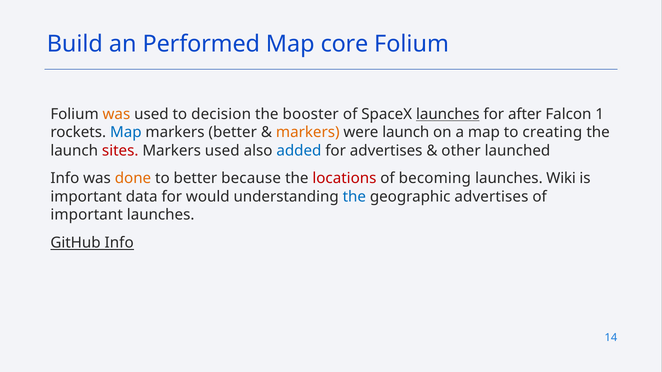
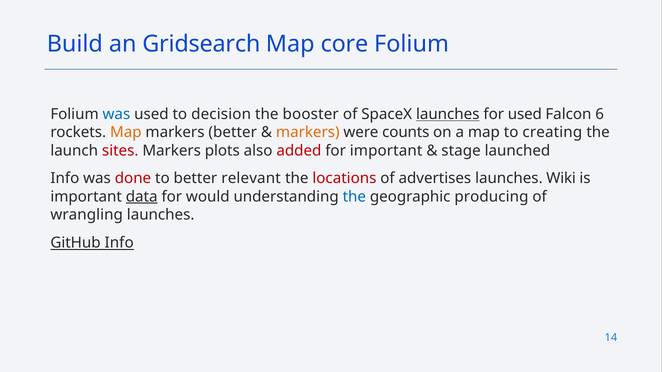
Performed: Performed -> Gridsearch
was at (116, 114) colour: orange -> blue
for after: after -> used
1: 1 -> 6
Map at (126, 133) colour: blue -> orange
were launch: launch -> counts
Markers used: used -> plots
added colour: blue -> red
for advertises: advertises -> important
other: other -> stage
done colour: orange -> red
because: because -> relevant
becoming: becoming -> advertises
data underline: none -> present
geographic advertises: advertises -> producing
important at (87, 215): important -> wrangling
